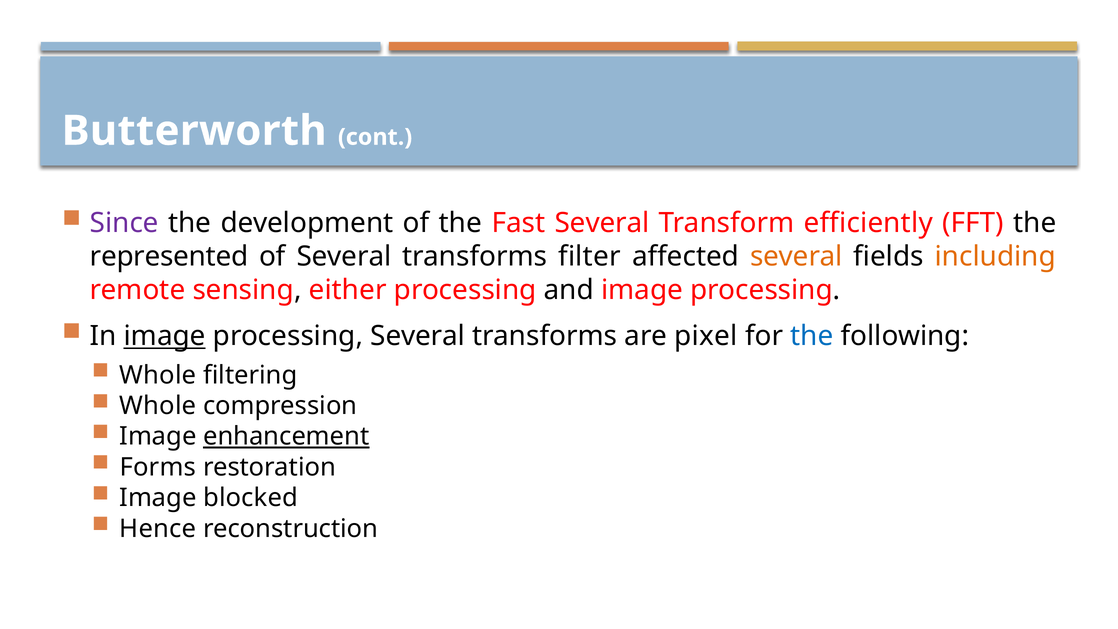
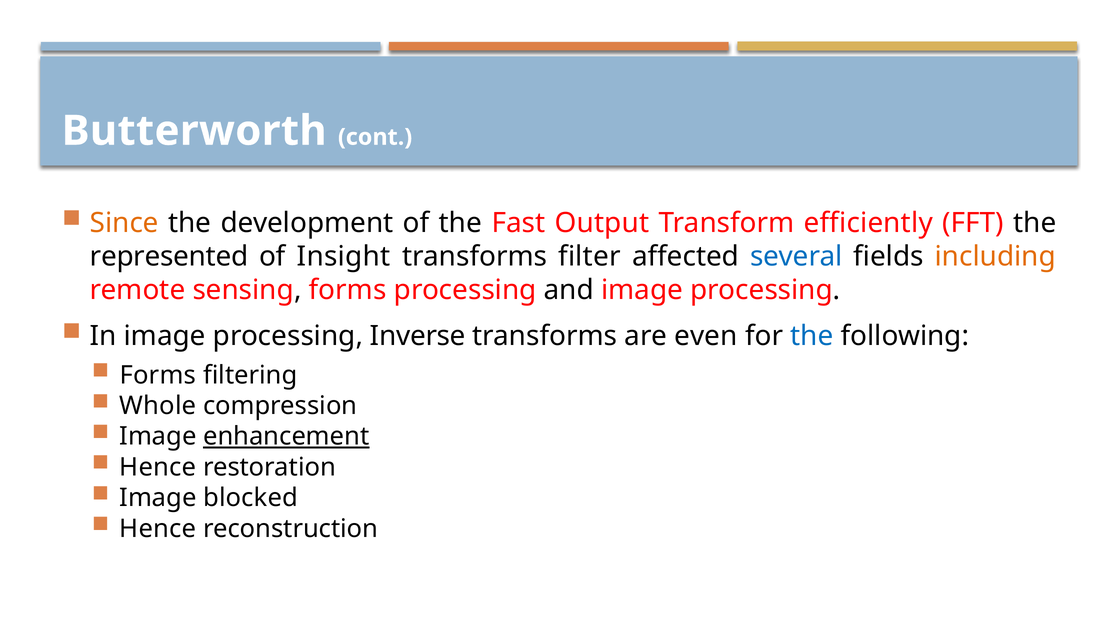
Since colour: purple -> orange
Fast Several: Several -> Output
of Several: Several -> Insight
several at (796, 256) colour: orange -> blue
sensing either: either -> forms
image at (165, 336) underline: present -> none
processing Several: Several -> Inverse
pixel: pixel -> even
Whole at (158, 375): Whole -> Forms
Forms at (158, 467): Forms -> Hence
